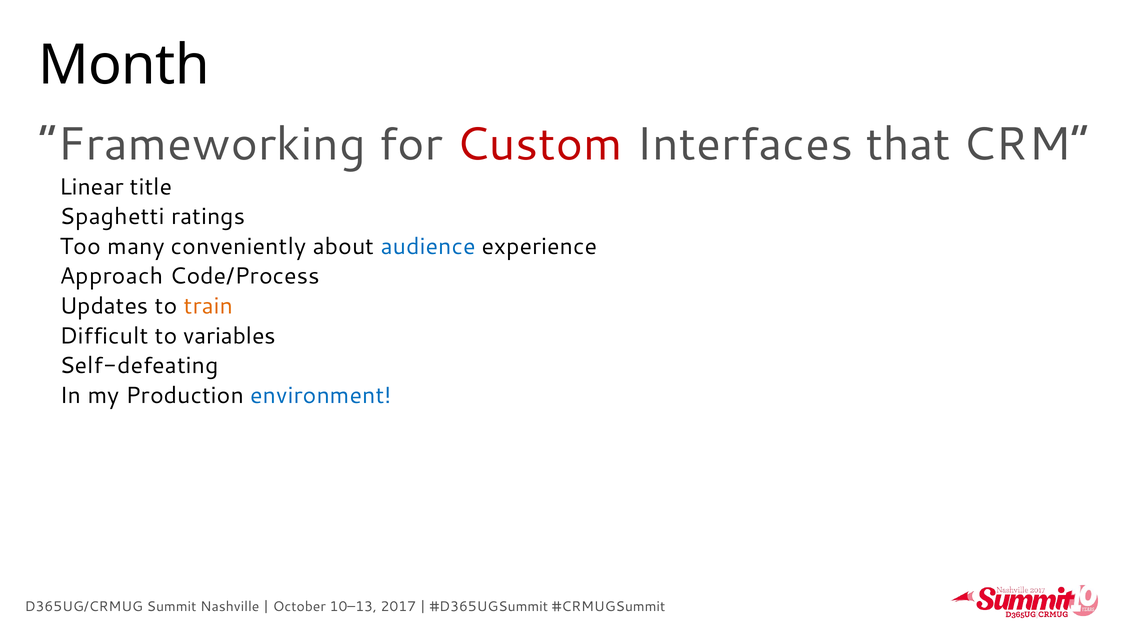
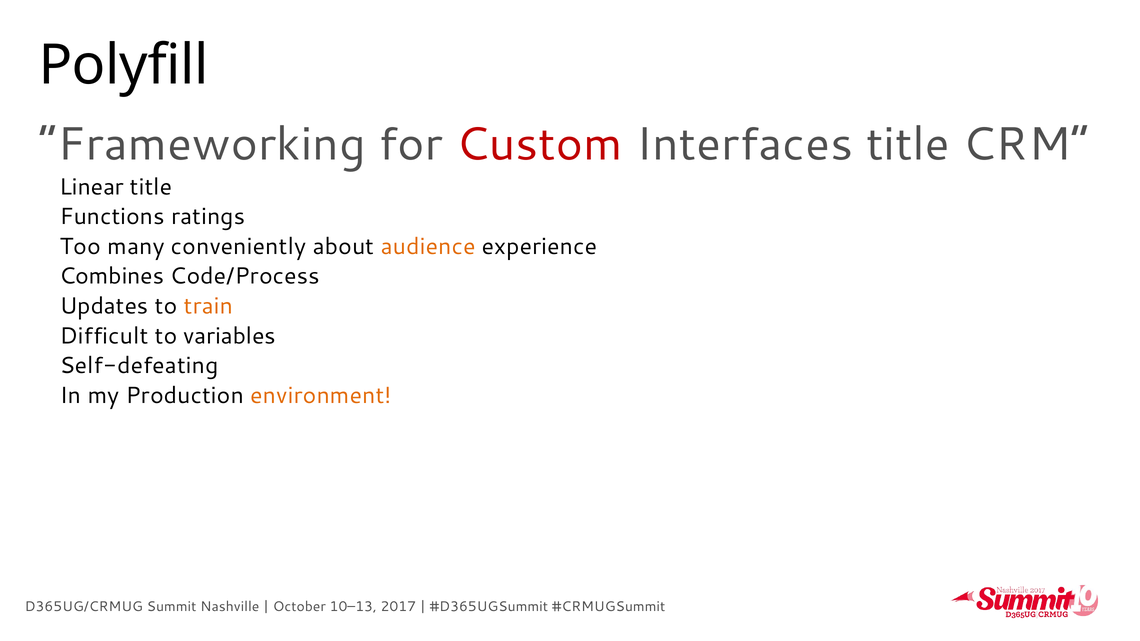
Month: Month -> Polyfill
Interfaces that: that -> title
Spaghetti: Spaghetti -> Functions
audience colour: blue -> orange
Approach: Approach -> Combines
environment colour: blue -> orange
